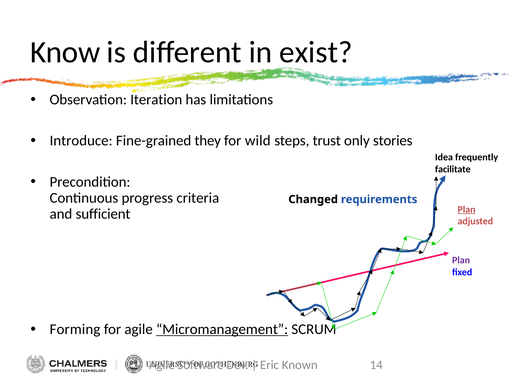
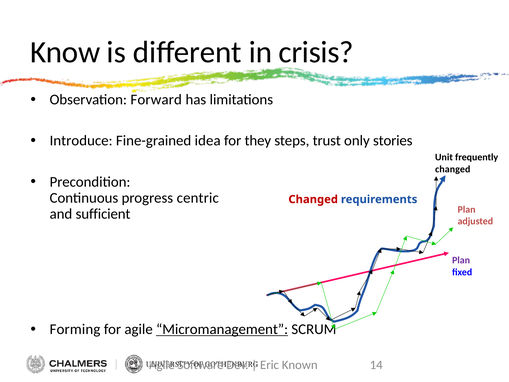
exist: exist -> crisis
Iteration: Iteration -> Forward
they: they -> idea
wild: wild -> they
Idea: Idea -> Unit
facilitate at (453, 169): facilitate -> changed
criteria: criteria -> centric
Changed at (313, 199) colour: black -> red
Plan at (467, 209) underline: present -> none
